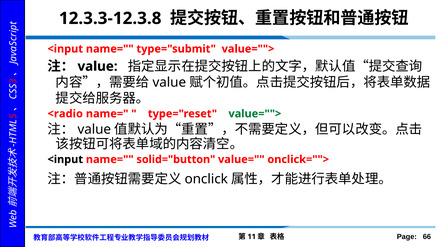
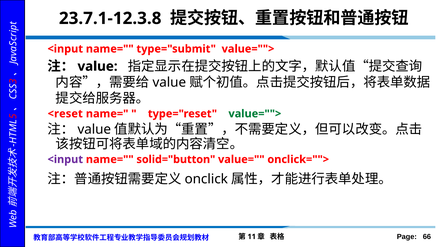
12.3.3-12.3.8: 12.3.3-12.3.8 -> 23.7.1-12.3.8
<radio: <radio -> <reset
<input at (65, 159) colour: black -> purple
